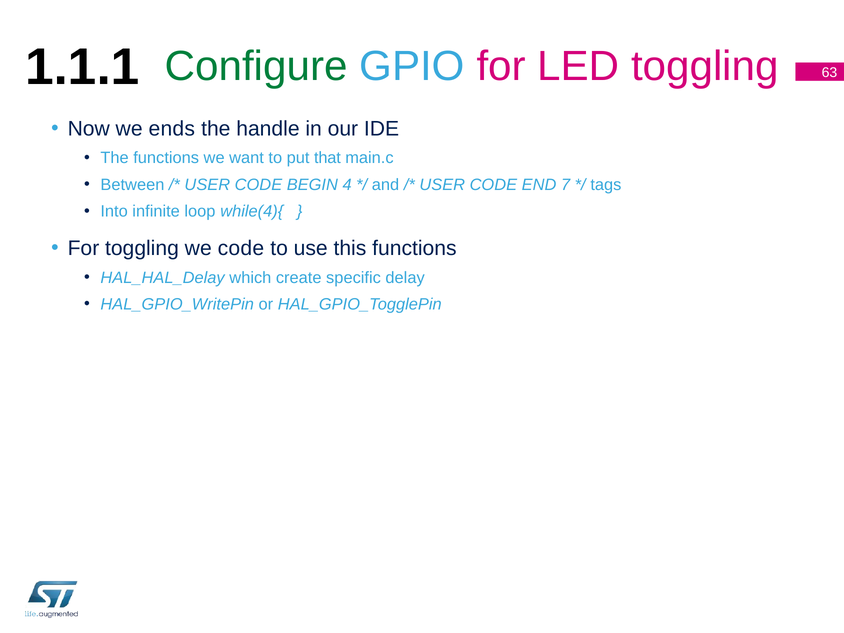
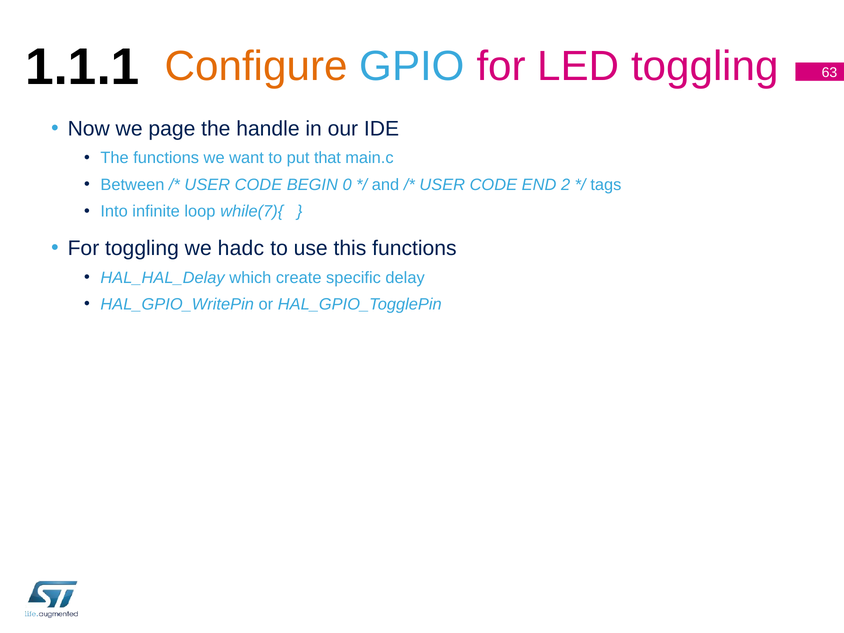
Configure colour: green -> orange
ends: ends -> page
4: 4 -> 0
7: 7 -> 2
while(4){: while(4){ -> while(7){
we code: code -> hadc
